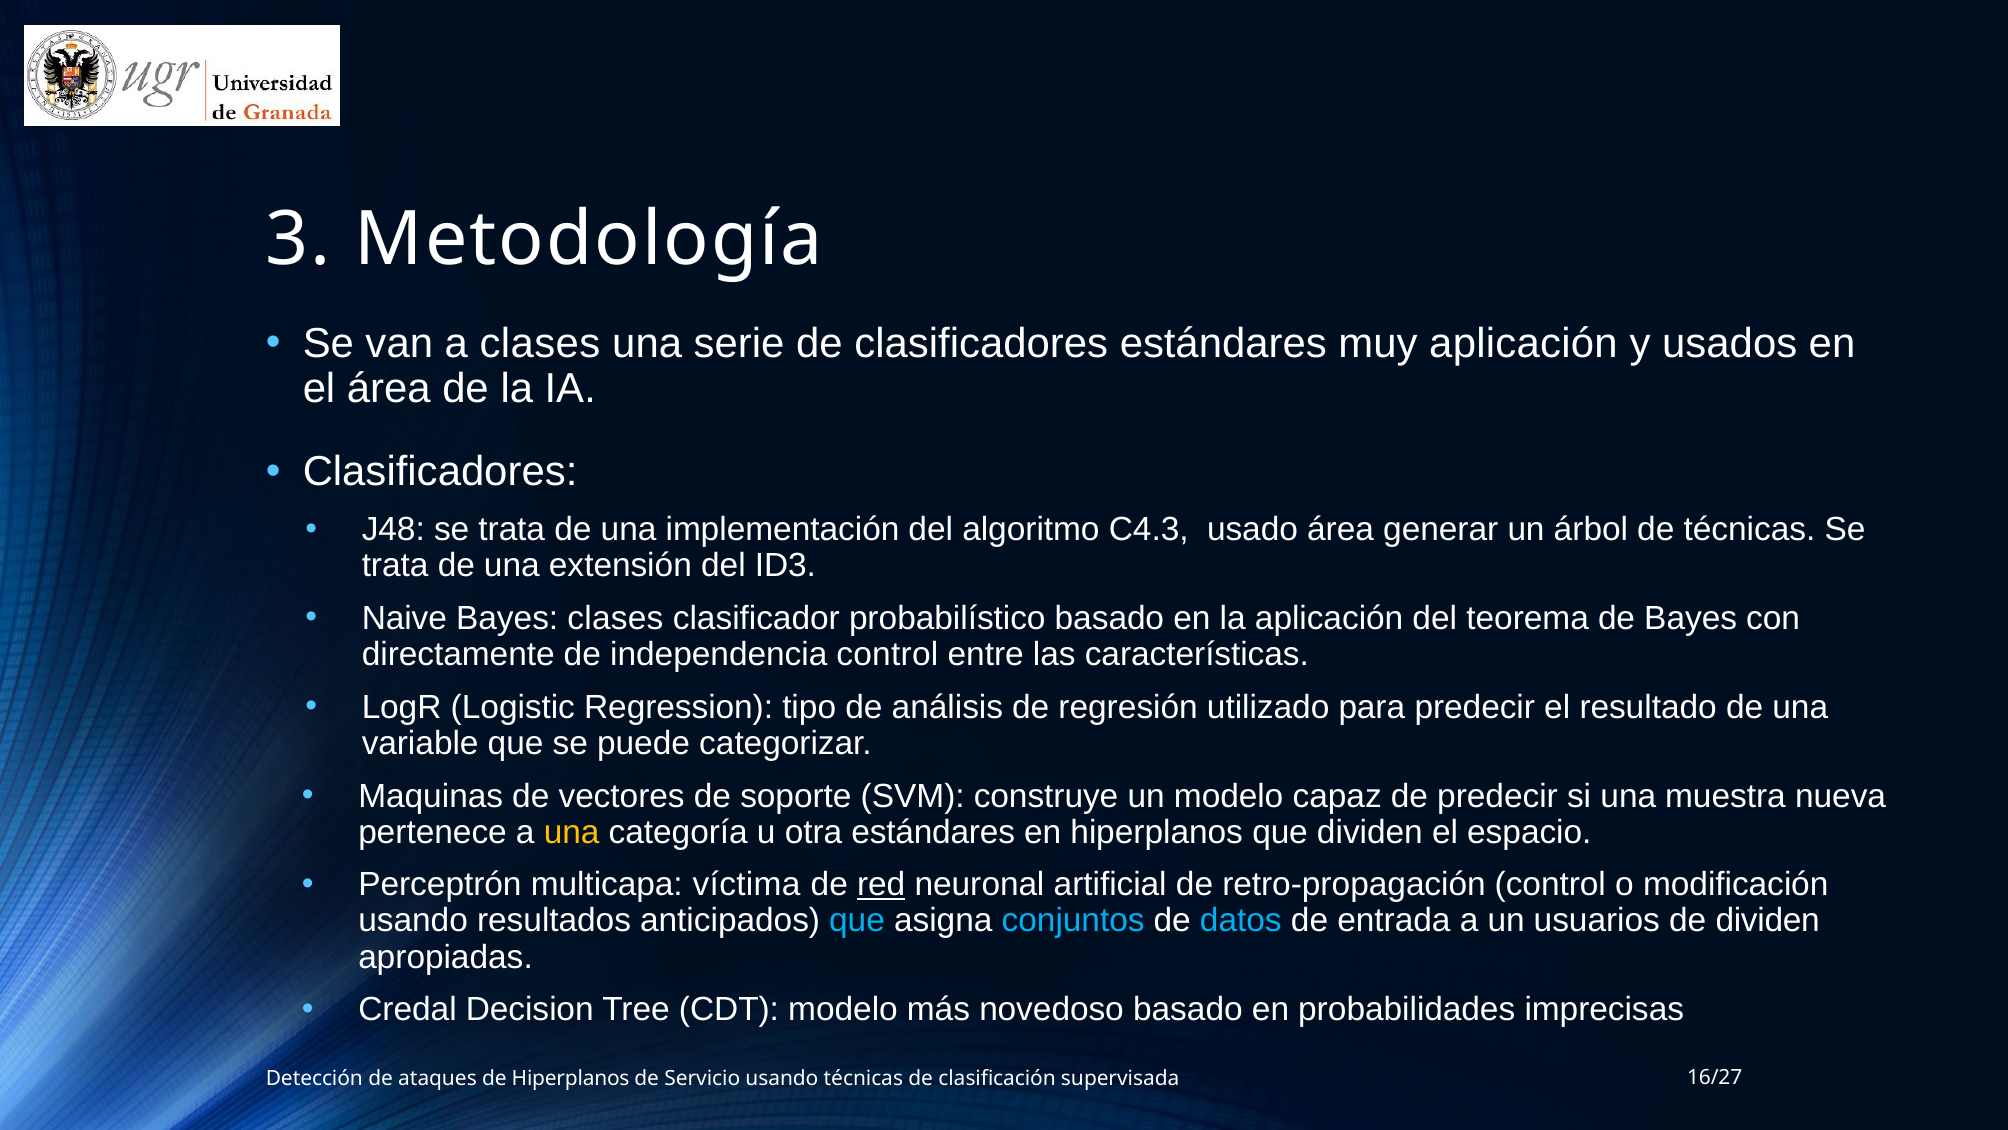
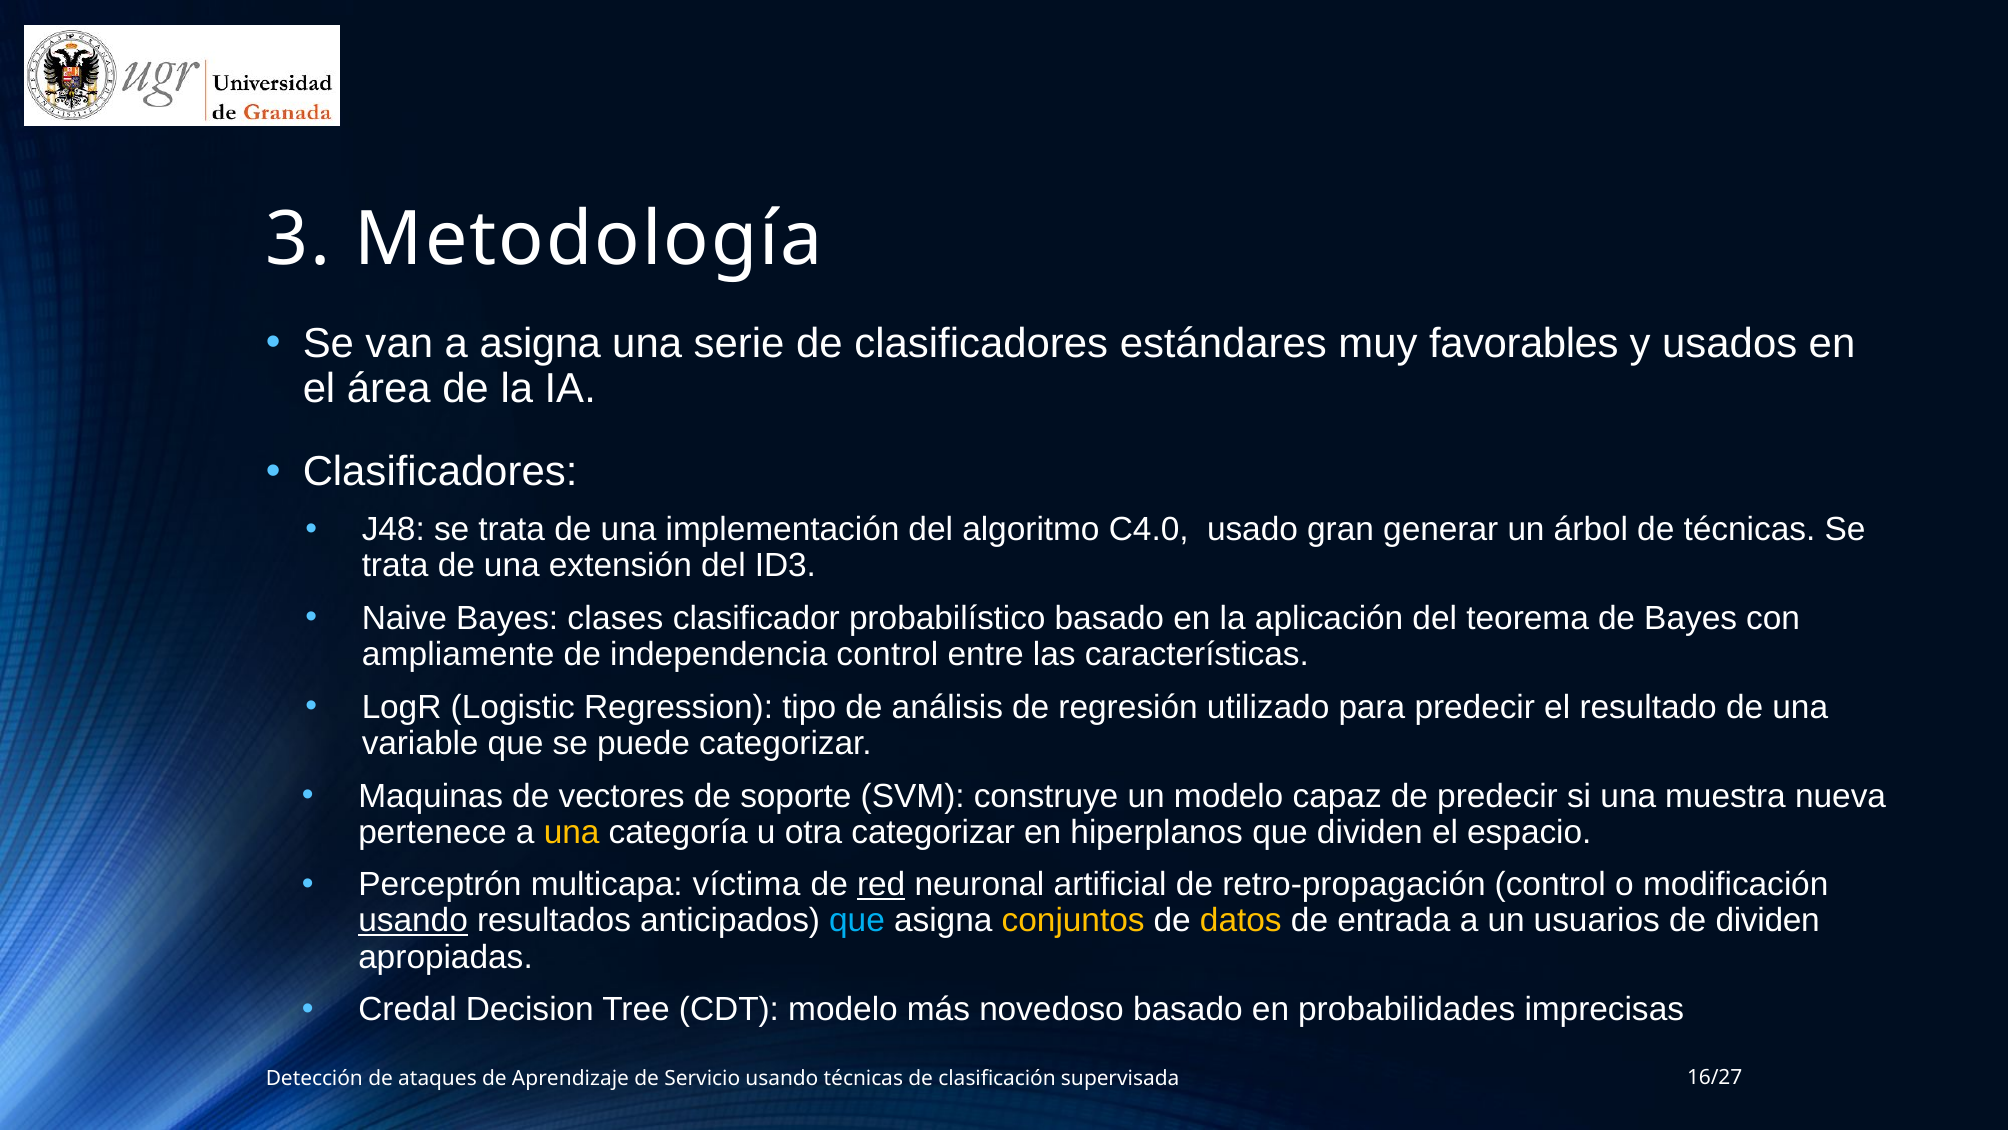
a clases: clases -> asigna
muy aplicación: aplicación -> favorables
C4.3: C4.3 -> C4.0
usado área: área -> gran
directamente: directamente -> ampliamente
otra estándares: estándares -> categorizar
usando at (413, 921) underline: none -> present
conjuntos colour: light blue -> yellow
datos colour: light blue -> yellow
de Hiperplanos: Hiperplanos -> Aprendizaje
